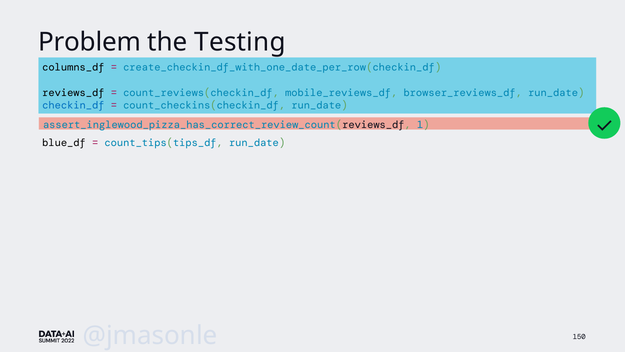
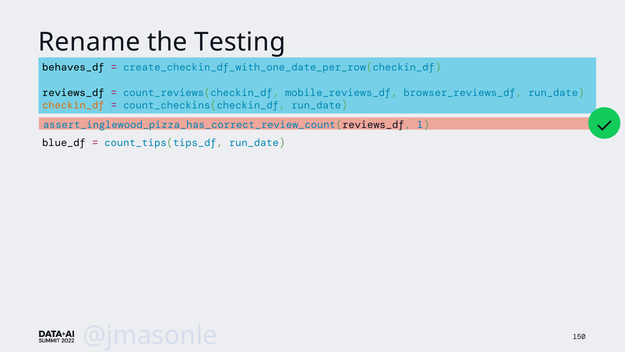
Problem: Problem -> Rename
columns_df: columns_df -> behaves_df
checkin_df colour: blue -> orange
